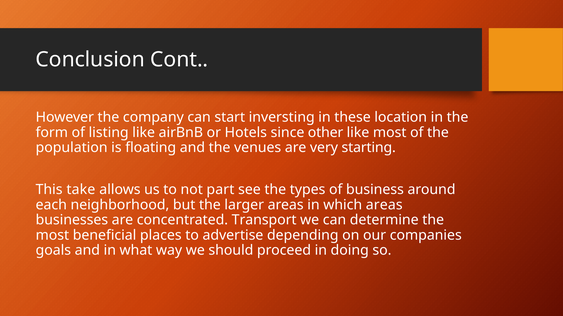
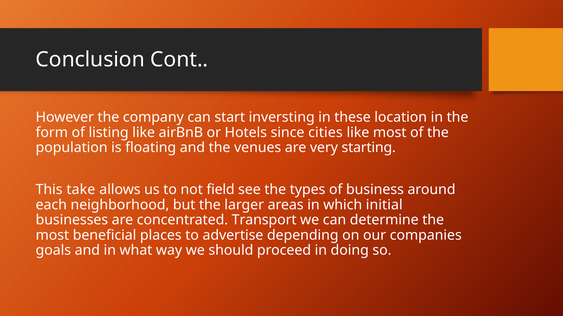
other: other -> cities
part: part -> field
which areas: areas -> initial
